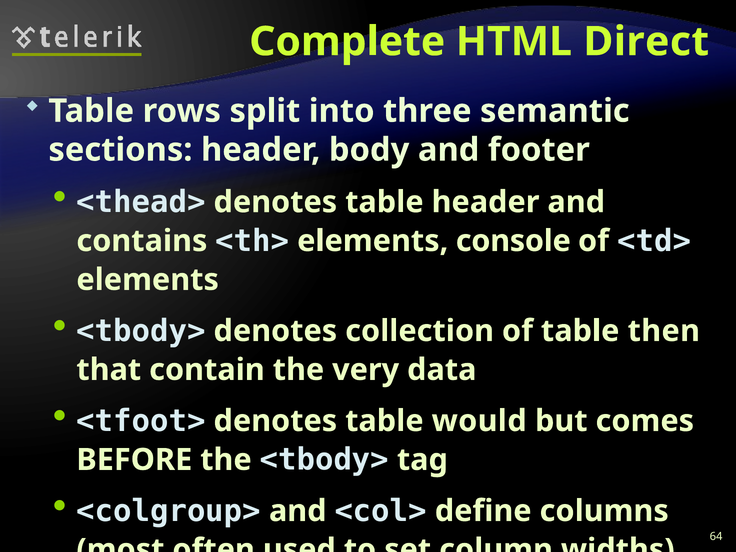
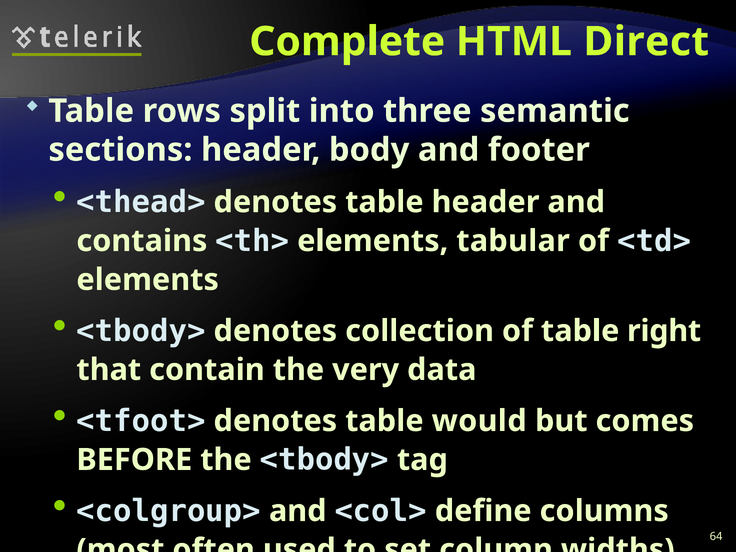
console: console -> tabular
then: then -> right
